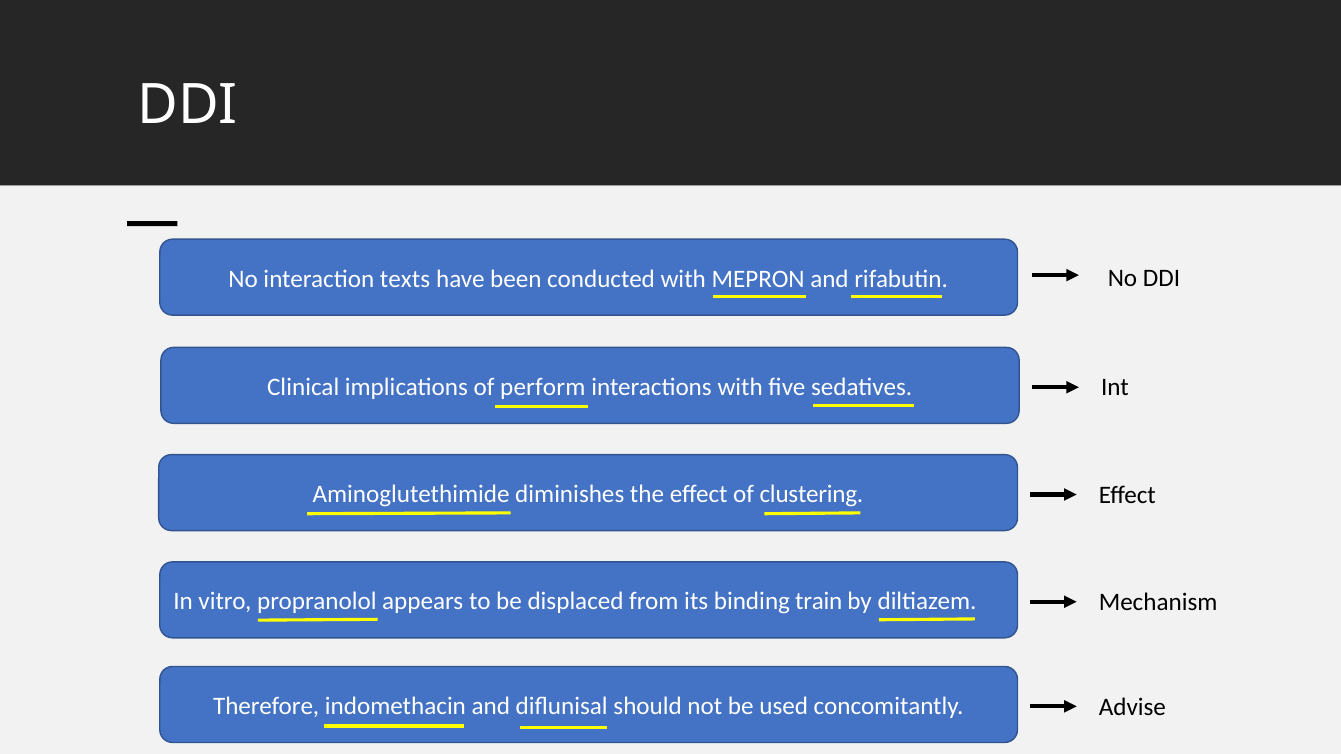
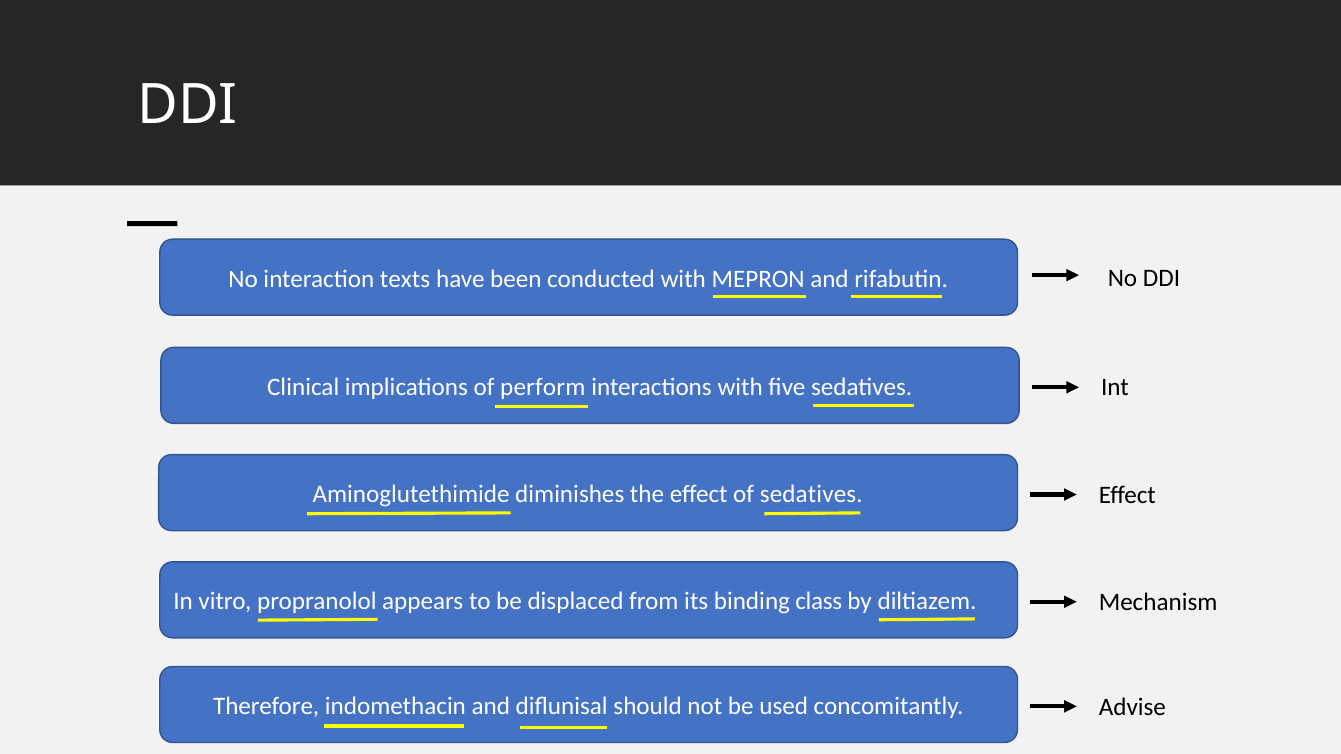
of clustering: clustering -> sedatives
train: train -> class
